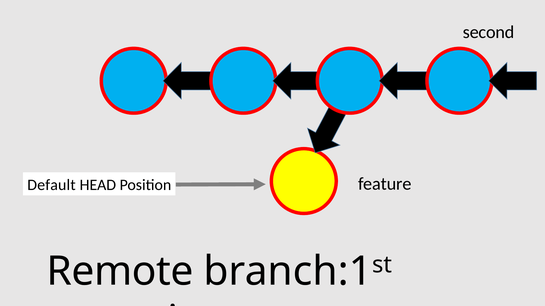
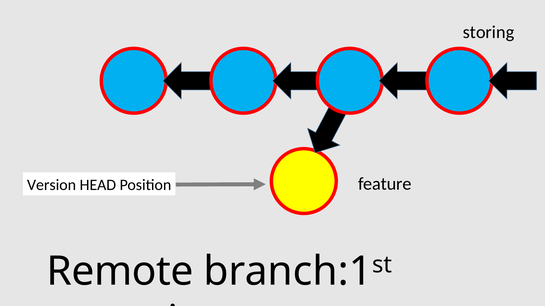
second: second -> storing
Default: Default -> Version
